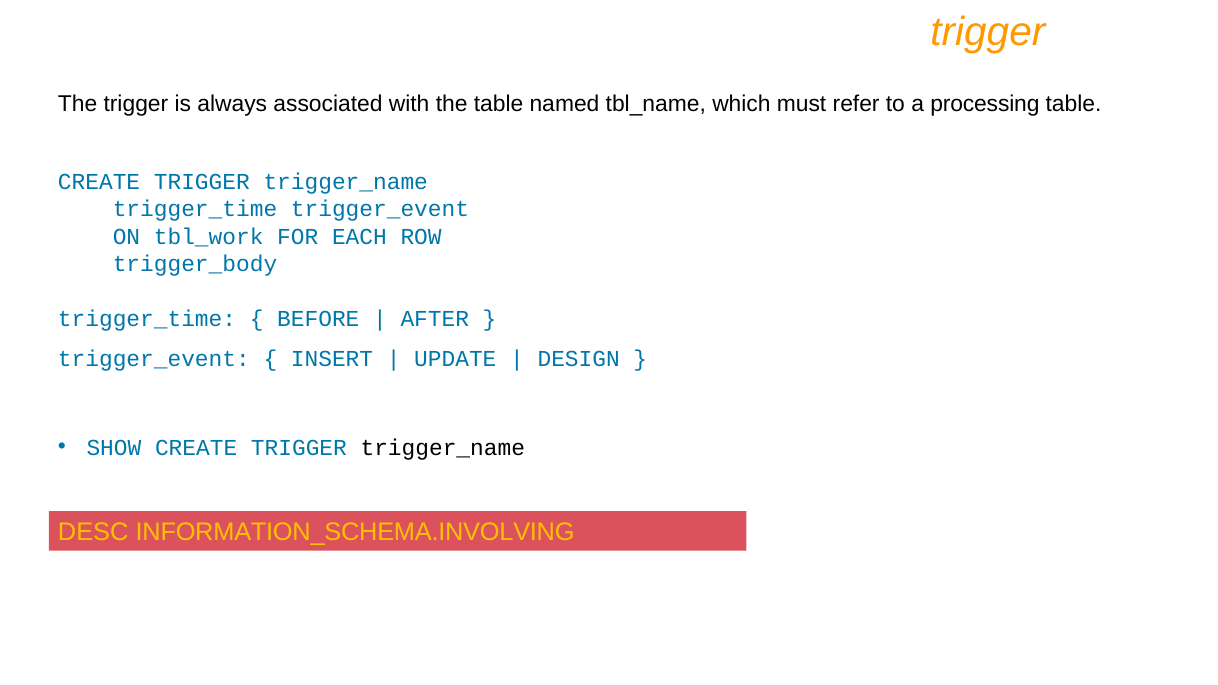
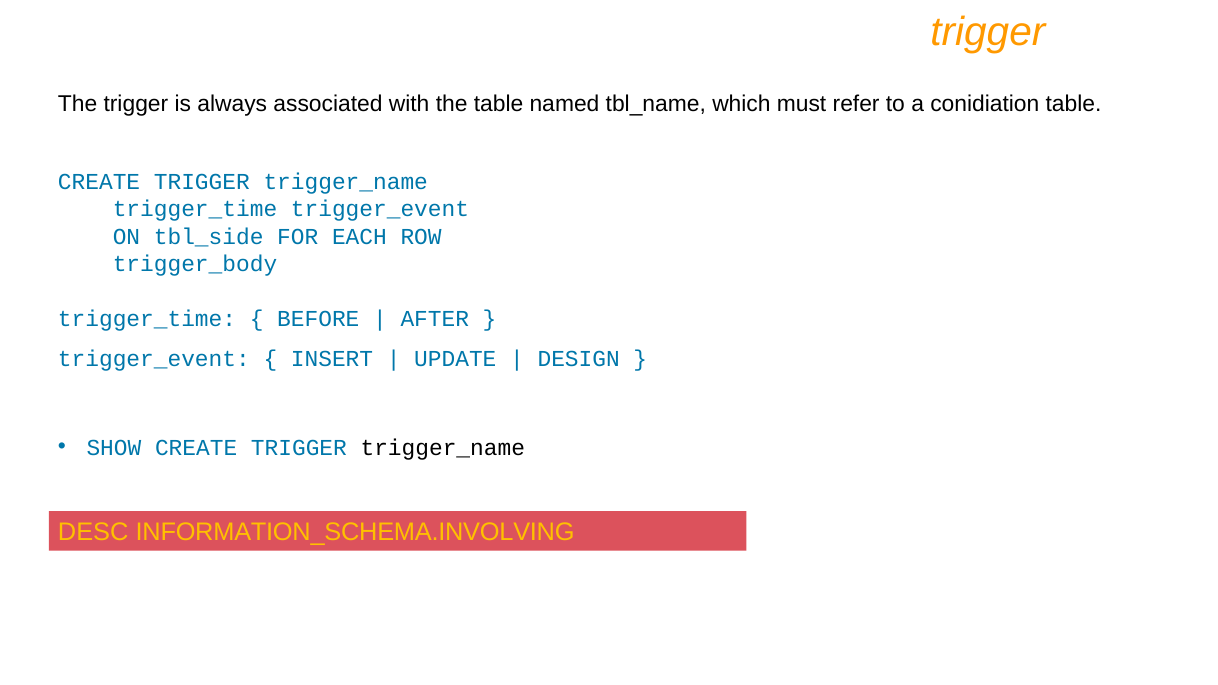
processing: processing -> conidiation
tbl_work: tbl_work -> tbl_side
